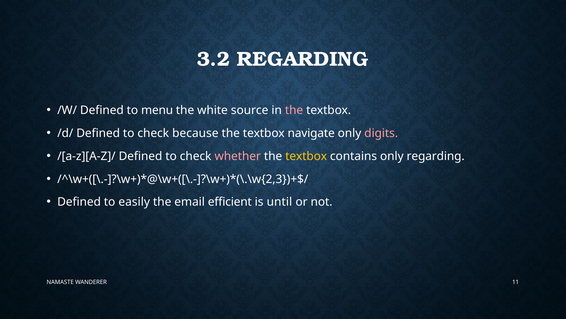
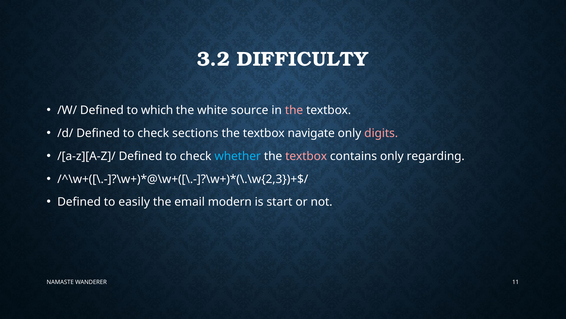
3.2 REGARDING: REGARDING -> DIFFICULTY
menu: menu -> which
because: because -> sections
whether colour: pink -> light blue
textbox at (306, 156) colour: yellow -> pink
efficient: efficient -> modern
until: until -> start
